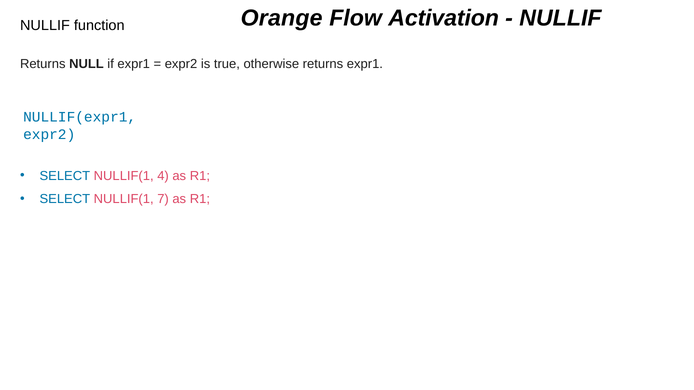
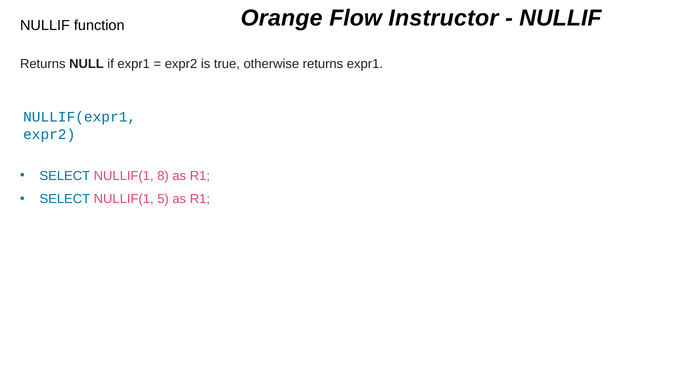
Activation: Activation -> Instructor
4: 4 -> 8
7: 7 -> 5
